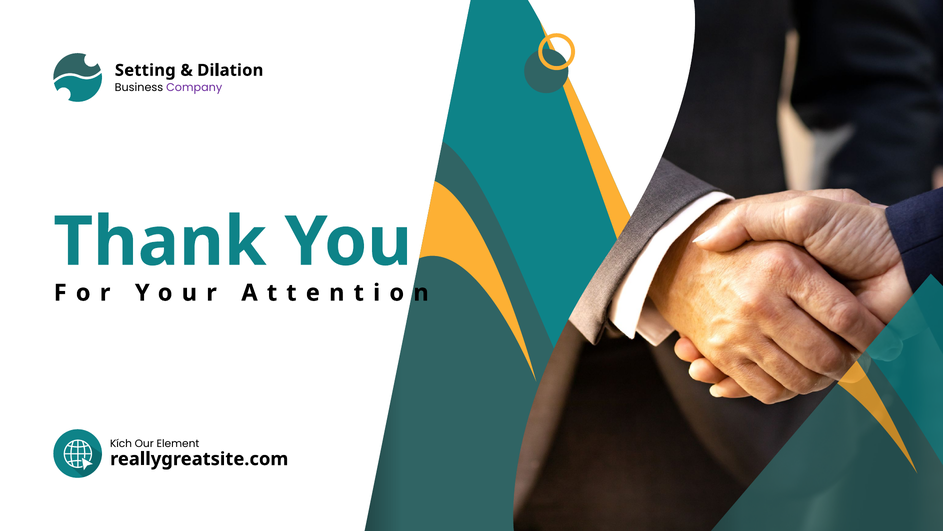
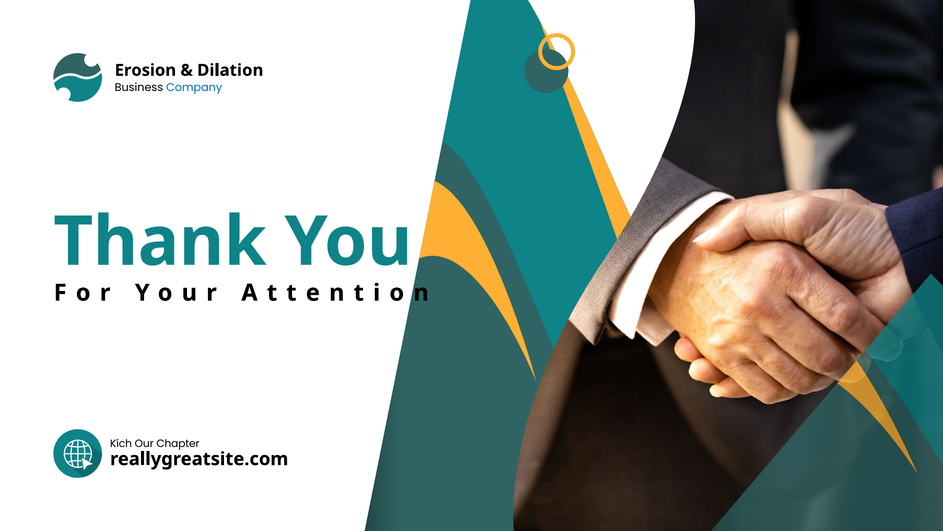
Setting: Setting -> Erosion
Company colour: purple -> blue
Element: Element -> Chapter
